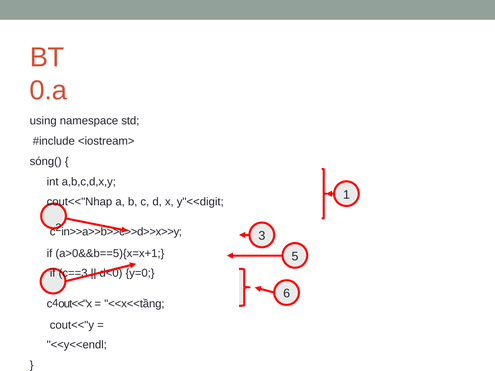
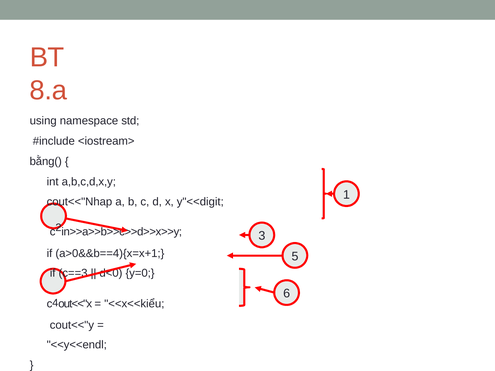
0.a: 0.a -> 8.a
sóng(: sóng( -> bằng(
a>0&&b==5){x=x+1: a>0&&b==5){x=x+1 -> a>0&&b==4){x=x+1
<<x<<tầng: <<x<<tầng -> <<x<<kiểu
